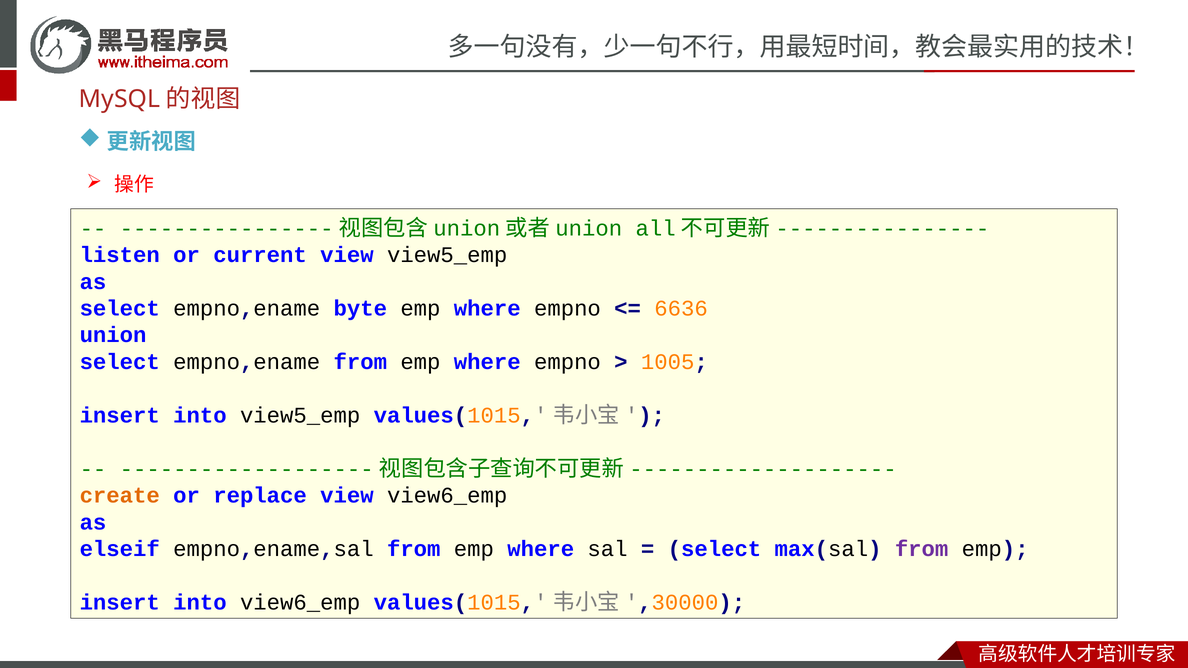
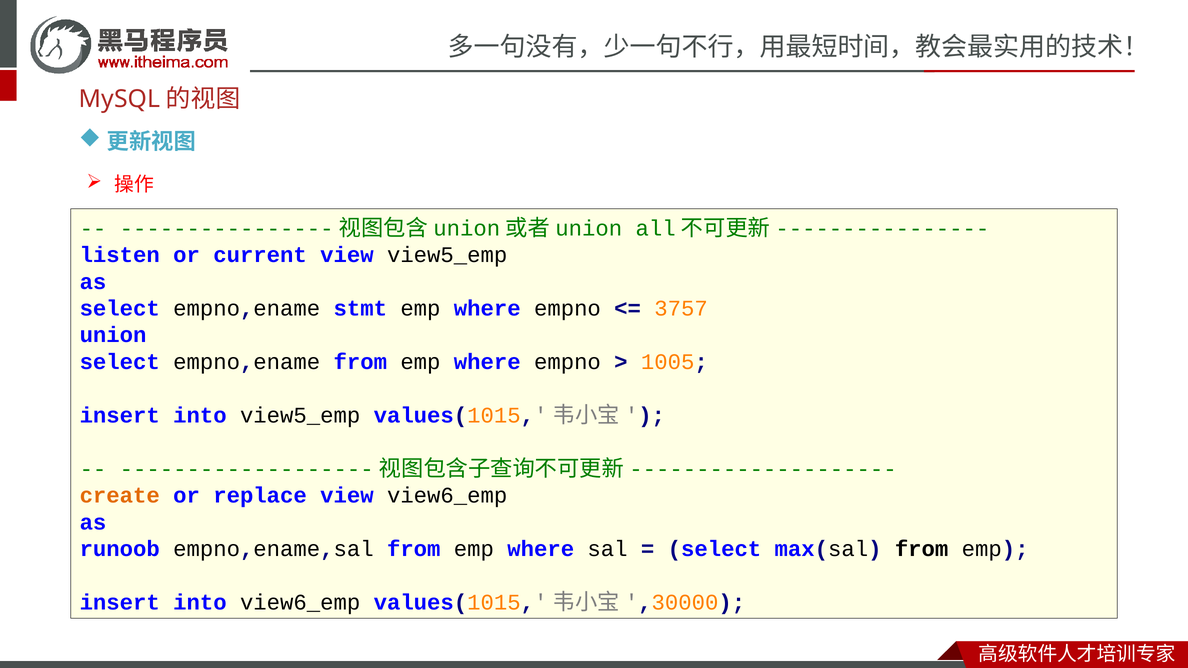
byte: byte -> stmt
6636: 6636 -> 3757
elseif: elseif -> runoob
from at (922, 549) colour: purple -> black
